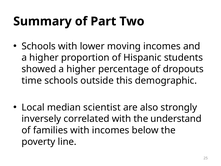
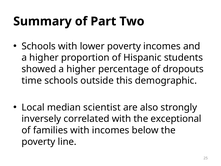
lower moving: moving -> poverty
understand: understand -> exceptional
